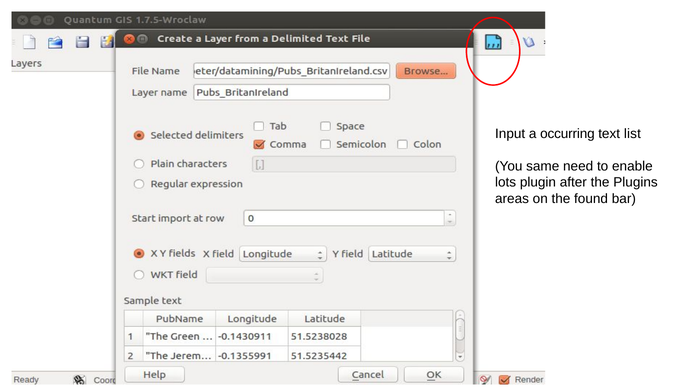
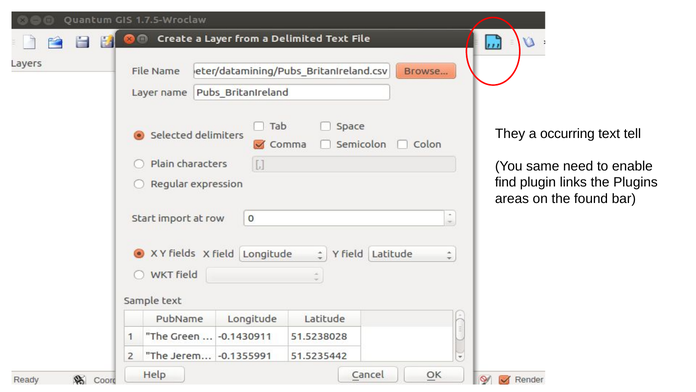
Input: Input -> They
list: list -> tell
lots: lots -> find
after: after -> links
